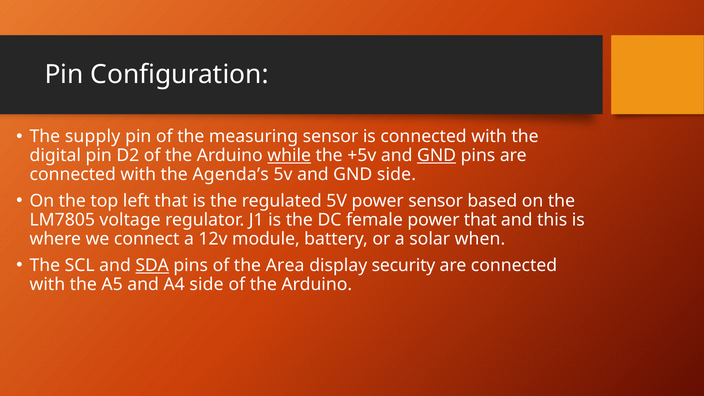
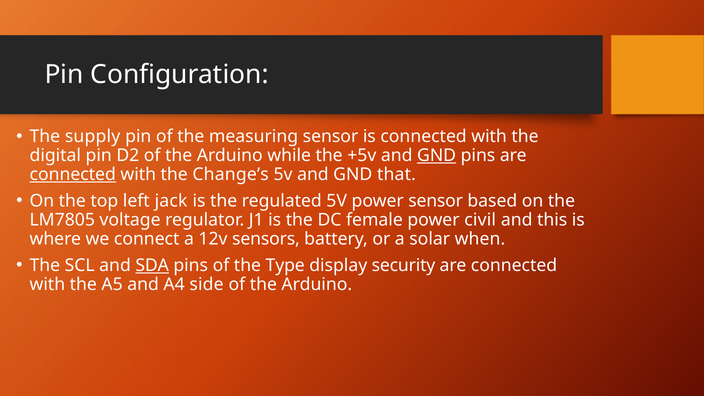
while underline: present -> none
connected at (73, 175) underline: none -> present
Agenda’s: Agenda’s -> Change’s
GND side: side -> that
left that: that -> jack
power that: that -> civil
module: module -> sensors
Area: Area -> Type
